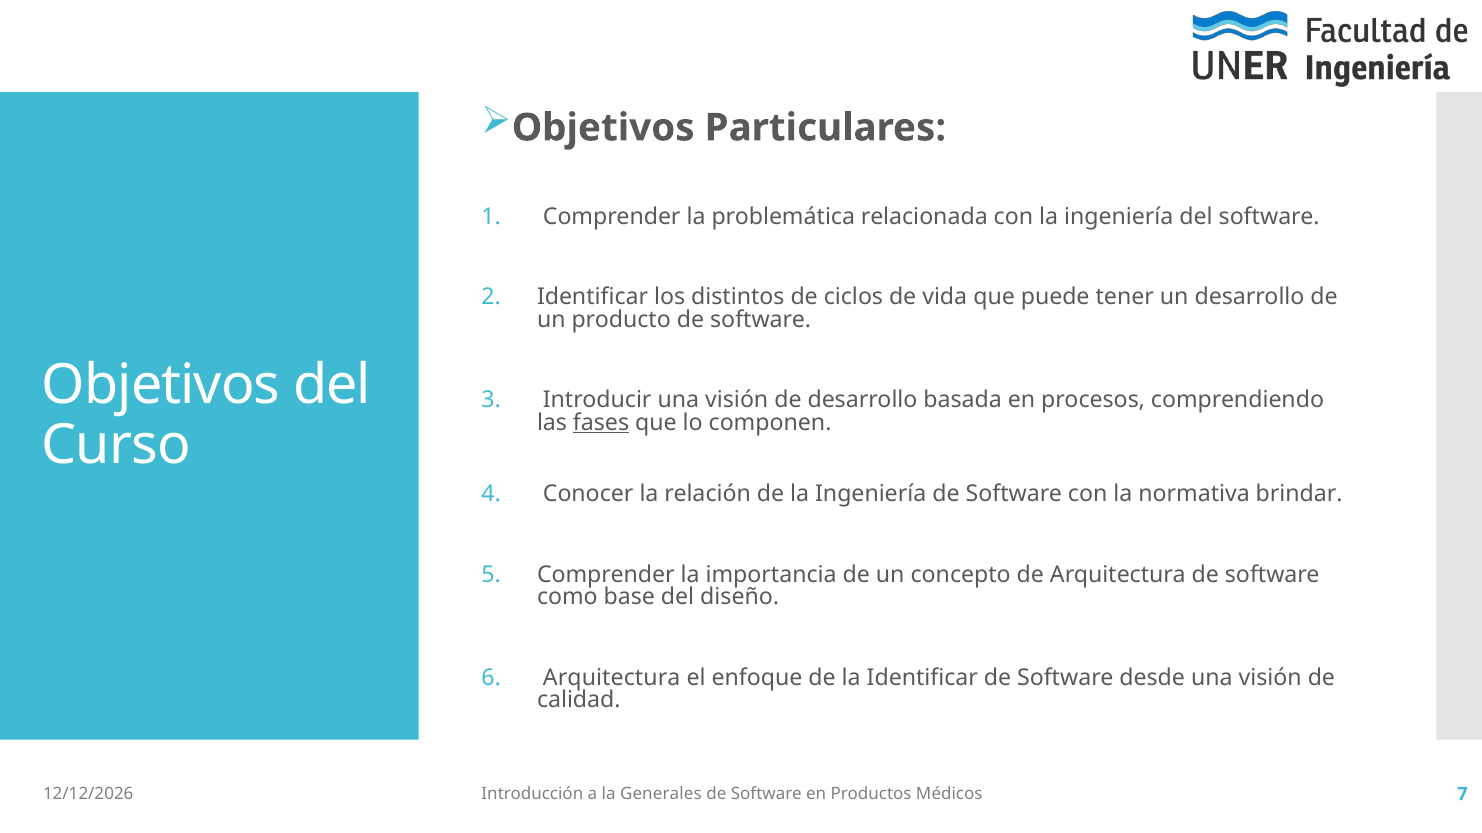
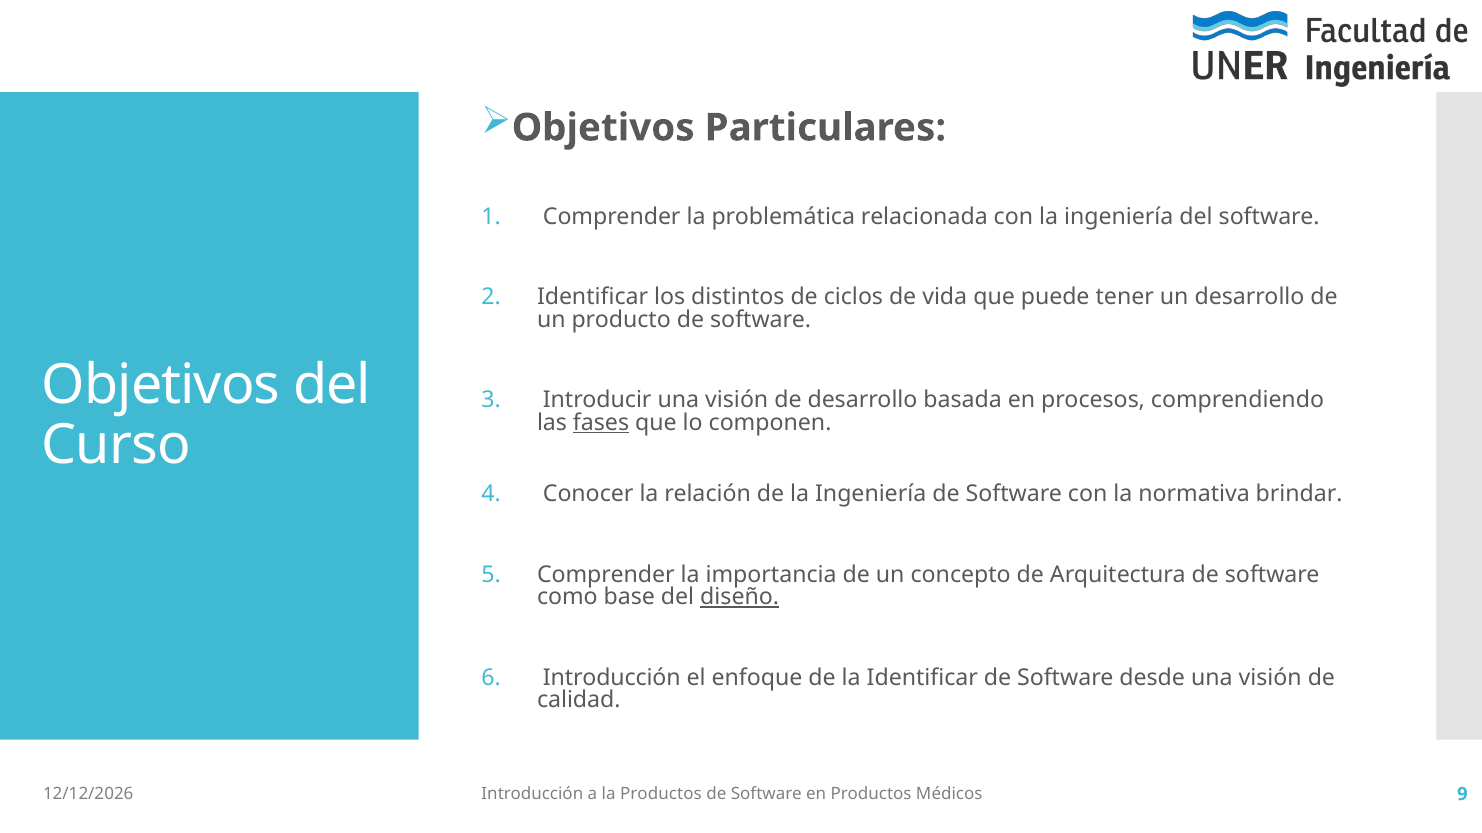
diseño underline: none -> present
Arquitectura at (612, 678): Arquitectura -> Introducción
la Generales: Generales -> Productos
7: 7 -> 9
